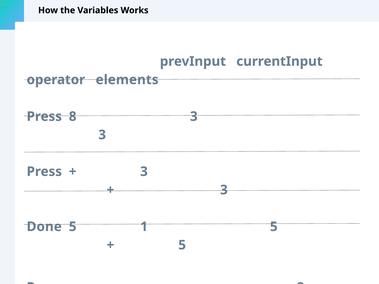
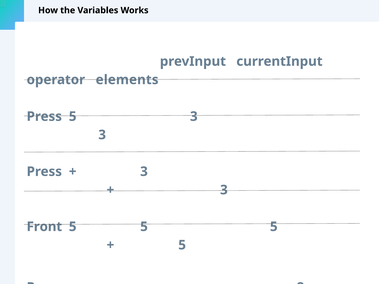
Press 8: 8 -> 5
Done: Done -> Front
1 at (144, 227): 1 -> 5
